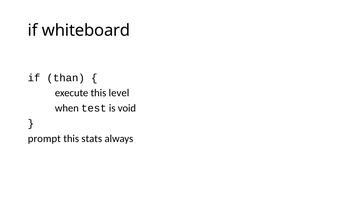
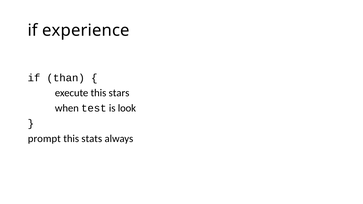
whiteboard: whiteboard -> experience
level: level -> stars
void: void -> look
